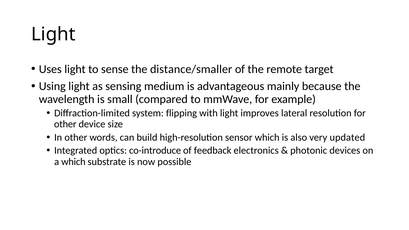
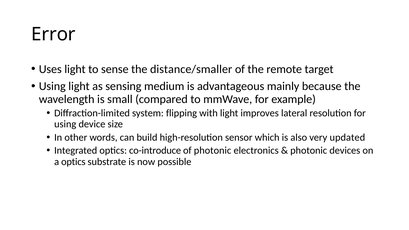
Light at (53, 34): Light -> Error
other at (65, 124): other -> using
of feedback: feedback -> photonic
a which: which -> optics
